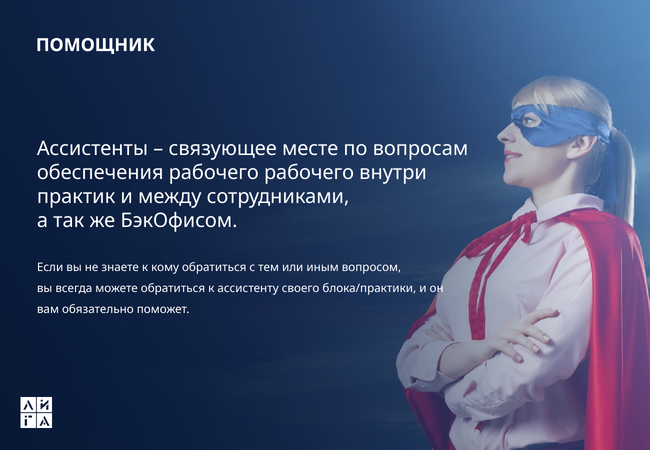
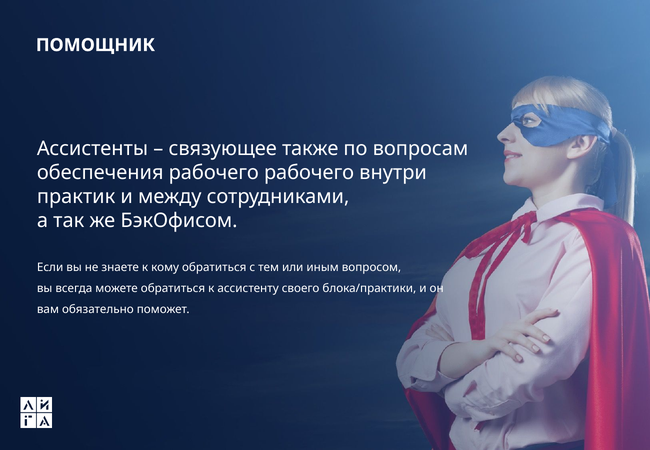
месте: месте -> также
